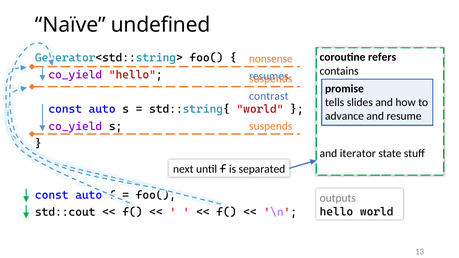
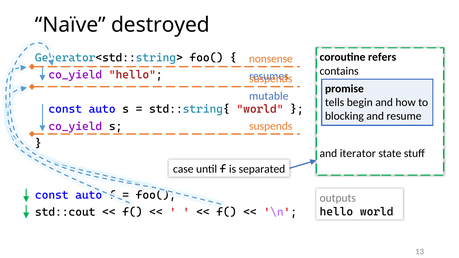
undefined: undefined -> destroyed
contrast: contrast -> mutable
slides: slides -> begin
advance: advance -> blocking
next: next -> case
